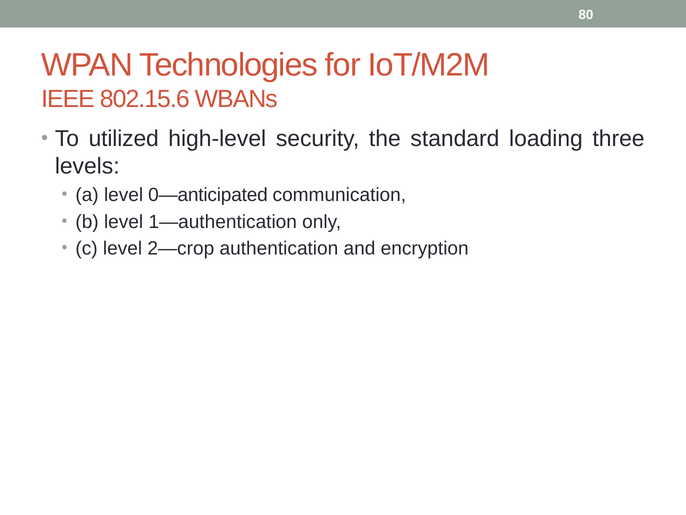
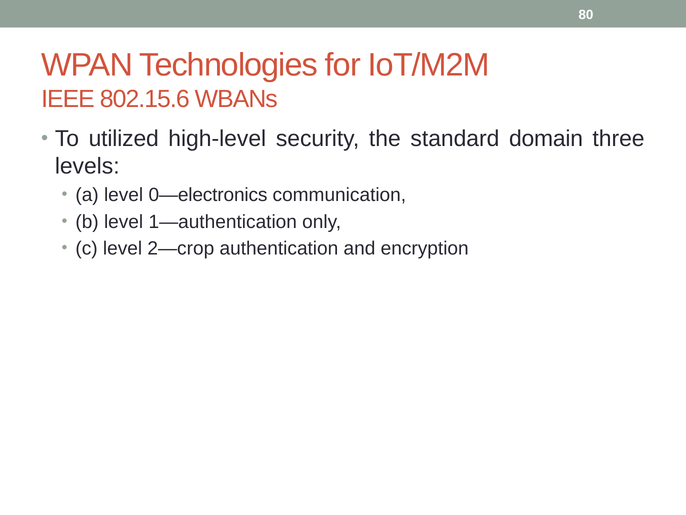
loading: loading -> domain
0—anticipated: 0—anticipated -> 0—electronics
